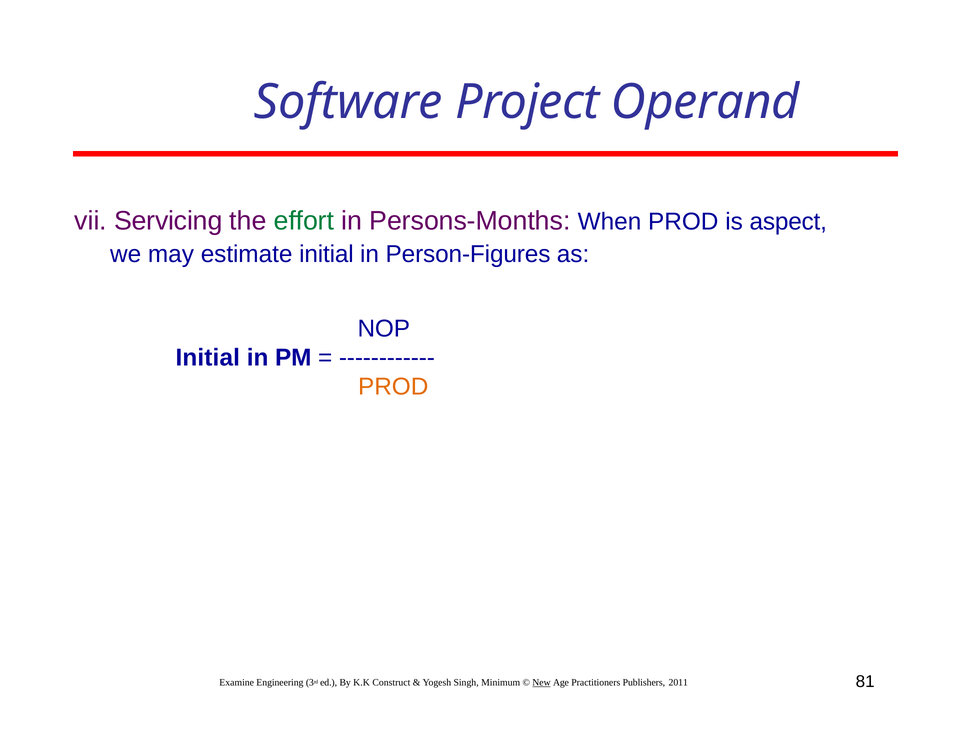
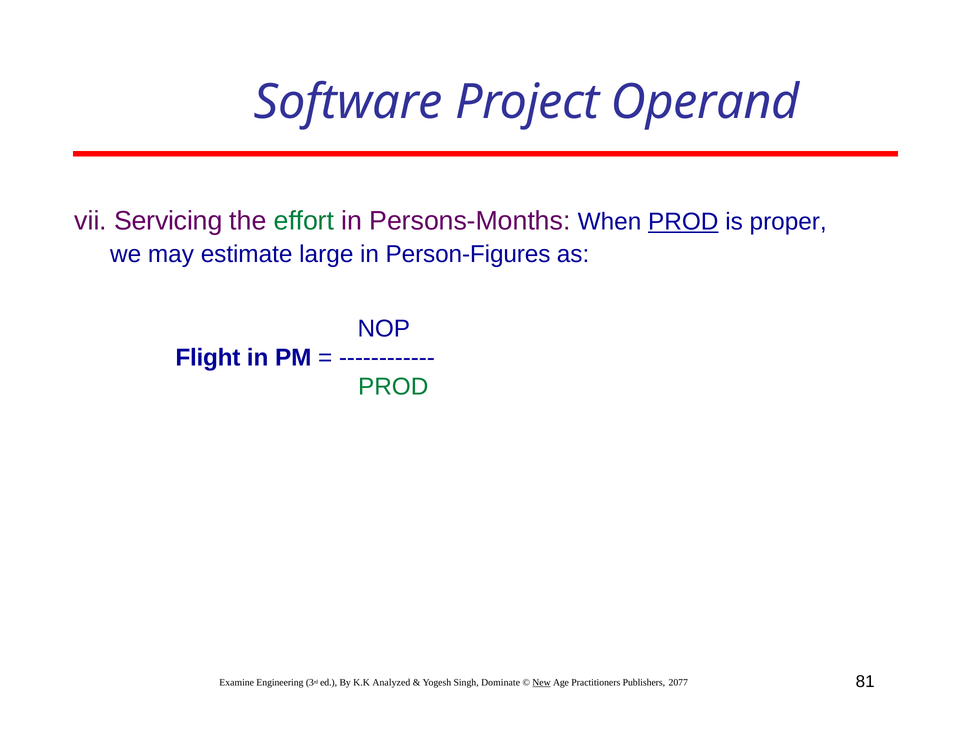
PROD at (683, 222) underline: none -> present
aspect: aspect -> proper
estimate initial: initial -> large
Initial at (208, 358): Initial -> Flight
PROD at (393, 387) colour: orange -> green
Construct: Construct -> Analyzed
Minimum: Minimum -> Dominate
2011: 2011 -> 2077
